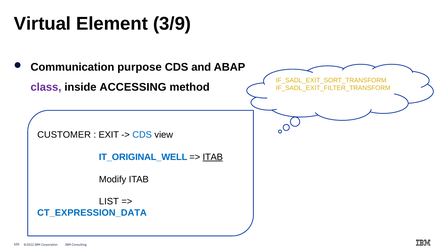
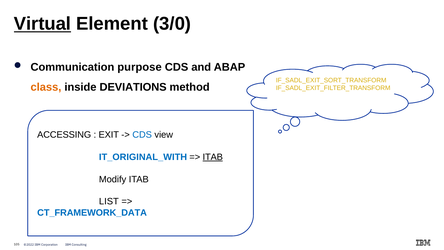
Virtual underline: none -> present
3/9: 3/9 -> 3/0
class colour: purple -> orange
ACCESSING: ACCESSING -> DEVIATIONS
CUSTOMER: CUSTOMER -> ACCESSING
IT_ORIGINAL_WELL: IT_ORIGINAL_WELL -> IT_ORIGINAL_WITH
CT_EXPRESSION_DATA: CT_EXPRESSION_DATA -> CT_FRAMEWORK_DATA
